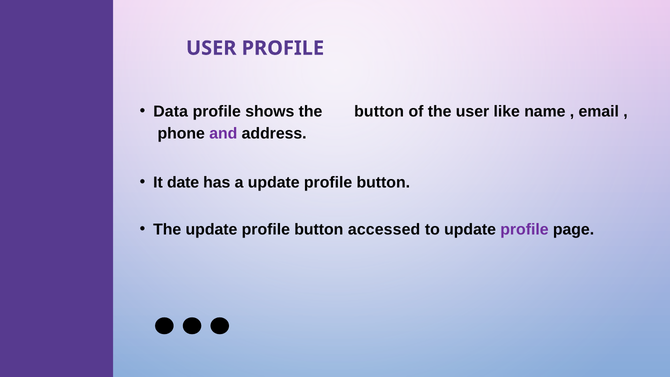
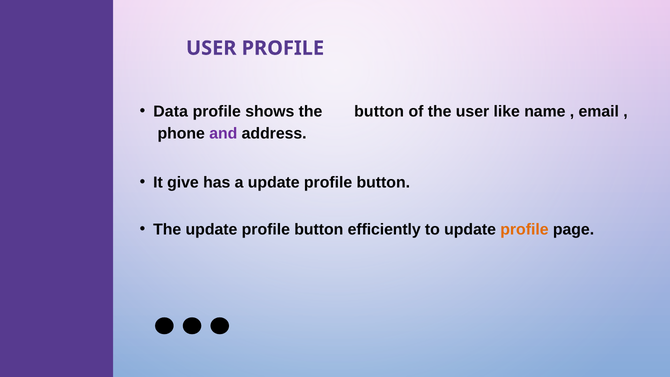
date: date -> give
accessed: accessed -> efficiently
profile at (524, 230) colour: purple -> orange
